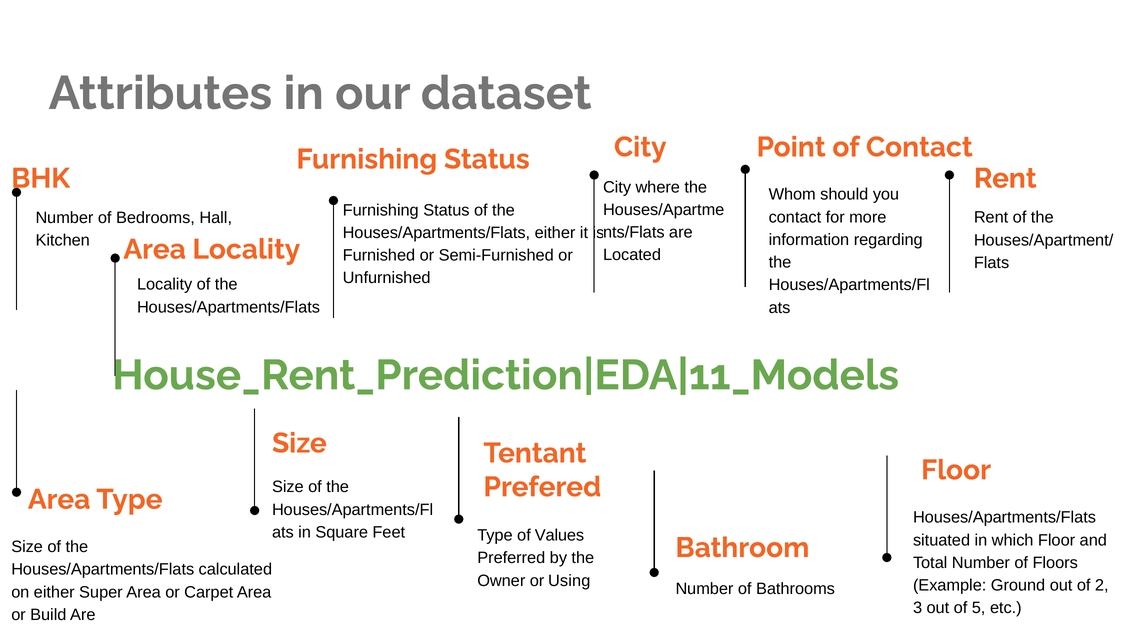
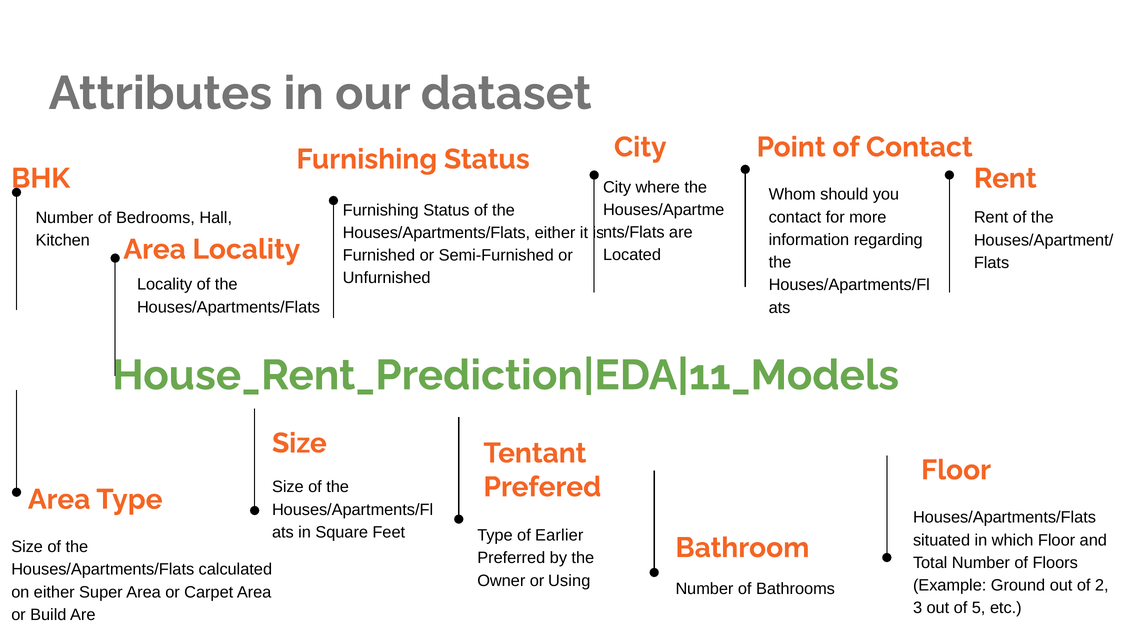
Values: Values -> Earlier
